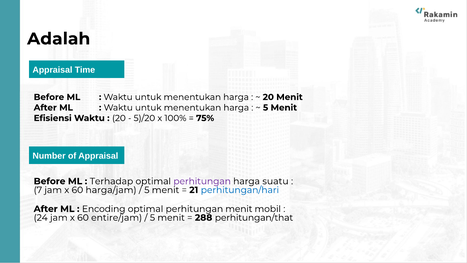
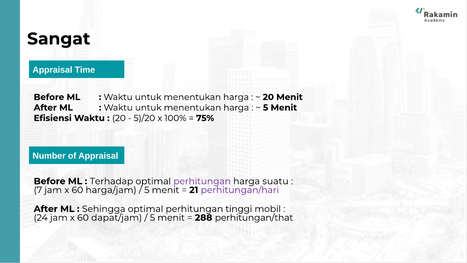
Adalah: Adalah -> Sangat
perhitungan/hari colour: blue -> purple
Encoding: Encoding -> Sehingga
perhitungan menit: menit -> tinggi
entire/jam: entire/jam -> dapat/jam
